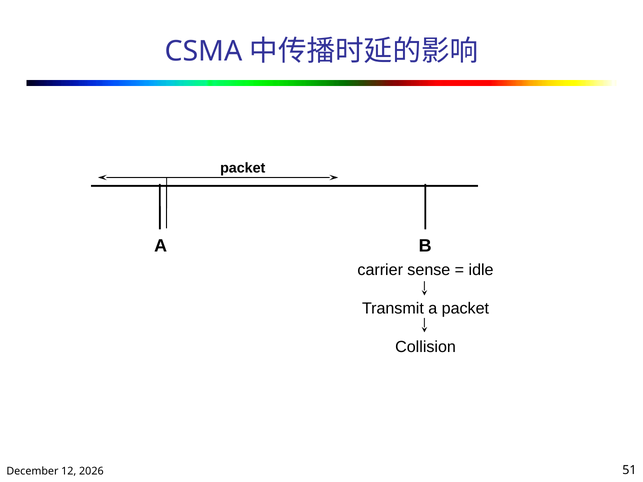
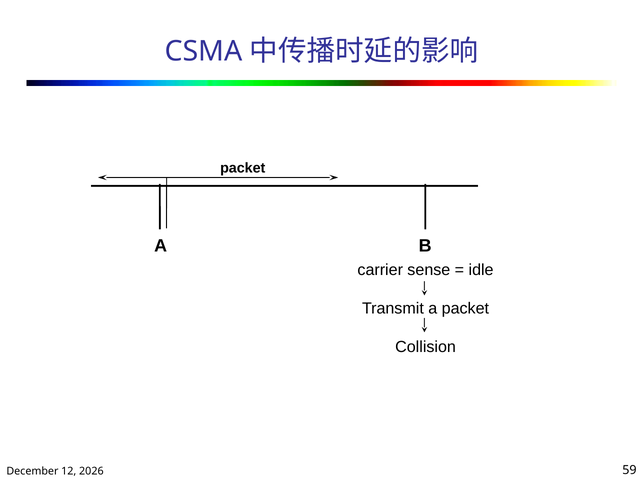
51: 51 -> 59
